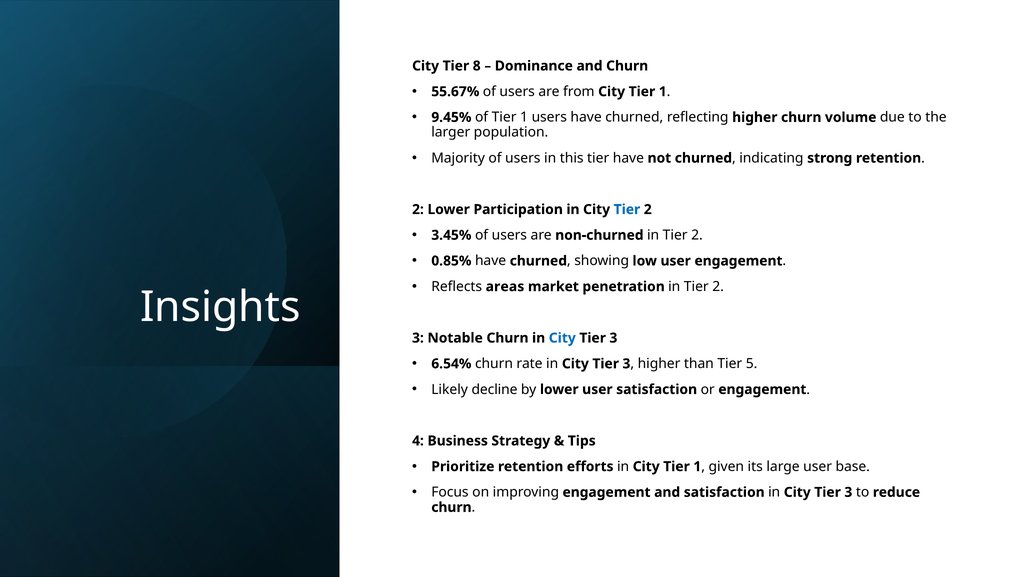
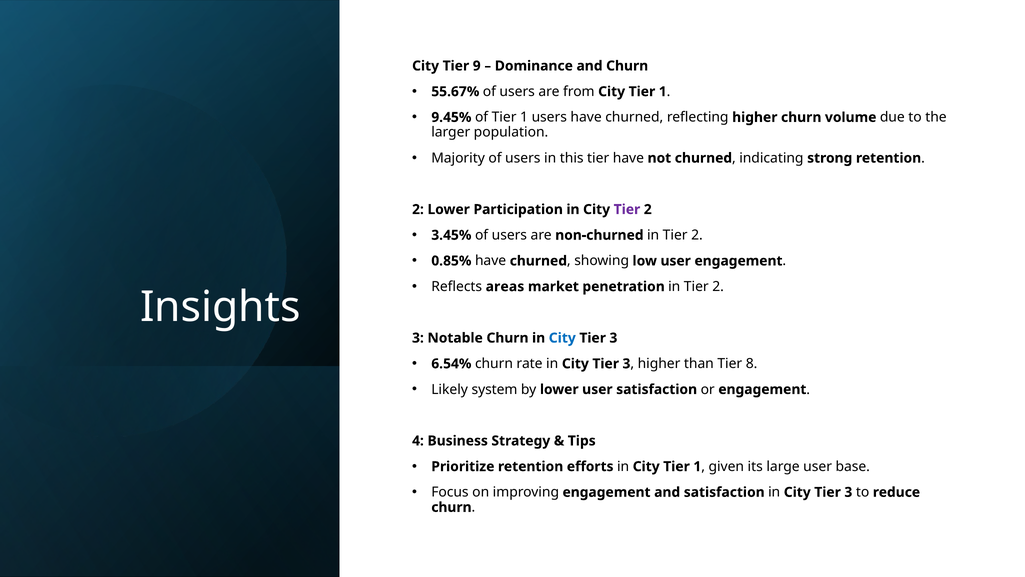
8: 8 -> 9
Tier at (627, 209) colour: blue -> purple
5: 5 -> 8
decline: decline -> system
